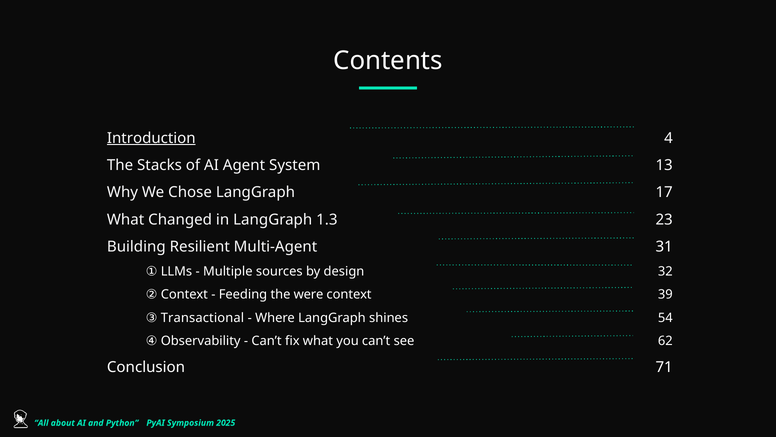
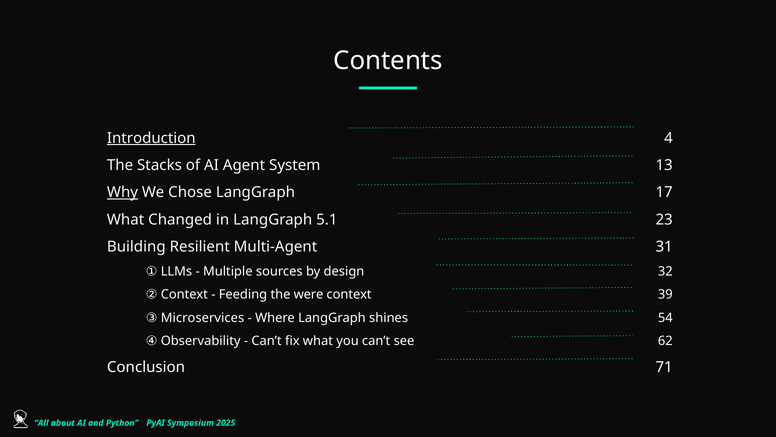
Why underline: none -> present
1.3: 1.3 -> 5.1
Transactional: Transactional -> Microservices
